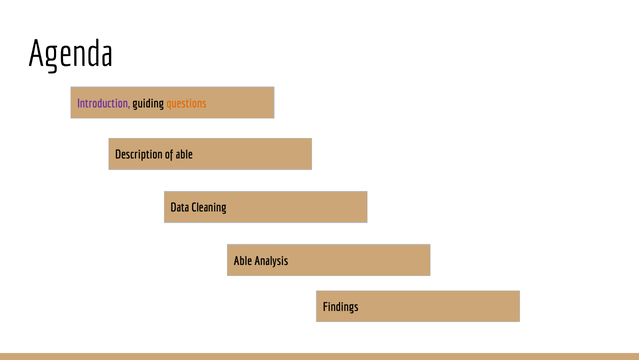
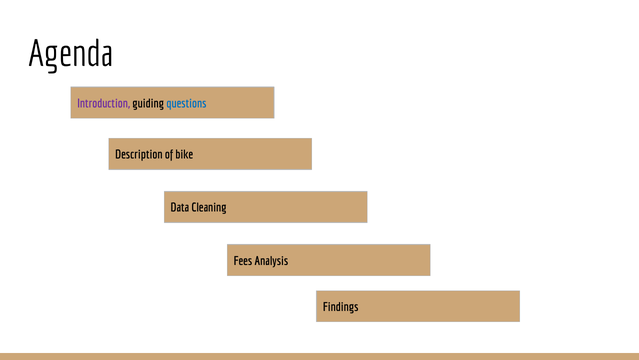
questions colour: orange -> blue
of able: able -> bike
Able at (243, 261): Able -> Fees
